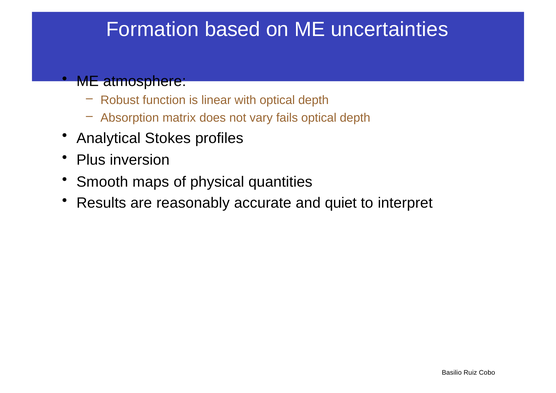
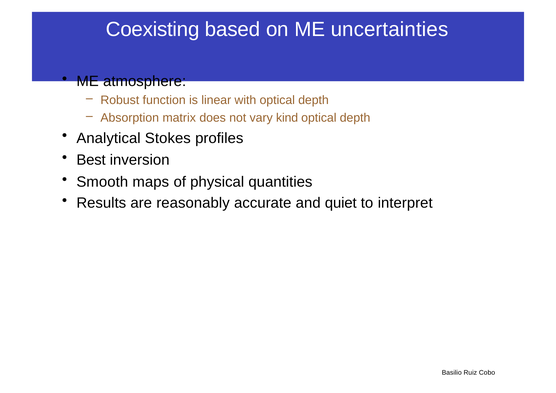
Formation: Formation -> Coexisting
fails: fails -> kind
Plus: Plus -> Best
